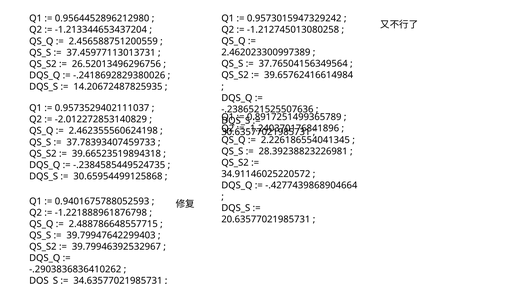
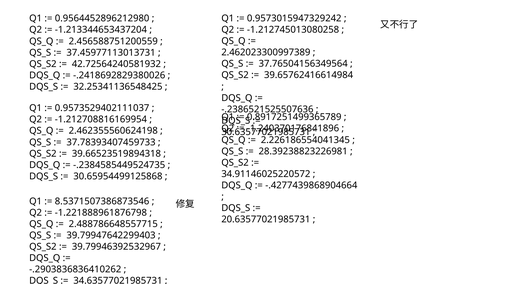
26.52013496296756: 26.52013496296756 -> 42.72564240581932
14.20672487825935: 14.20672487825935 -> 32.25341136548425
-2.012272853140829: -2.012272853140829 -> -1.212708816169954
0.9401675788052593: 0.9401675788052593 -> 8.5371507386873546
